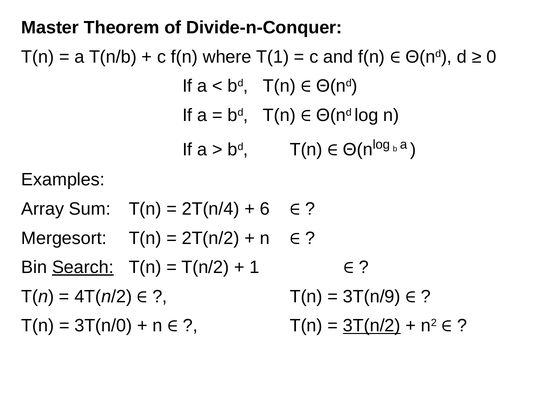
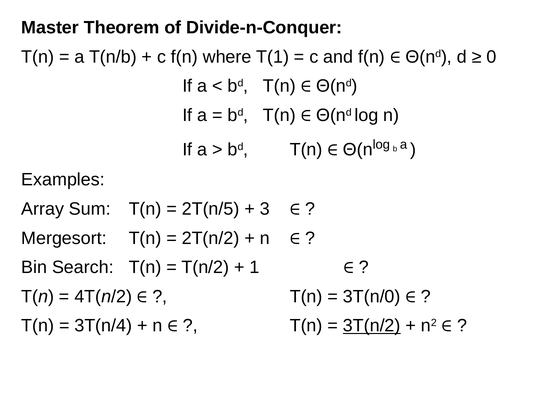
2T(n/4: 2T(n/4 -> 2T(n/5
6: 6 -> 3
Search underline: present -> none
3T(n/9: 3T(n/9 -> 3T(n/0
3T(n/0: 3T(n/0 -> 3T(n/4
